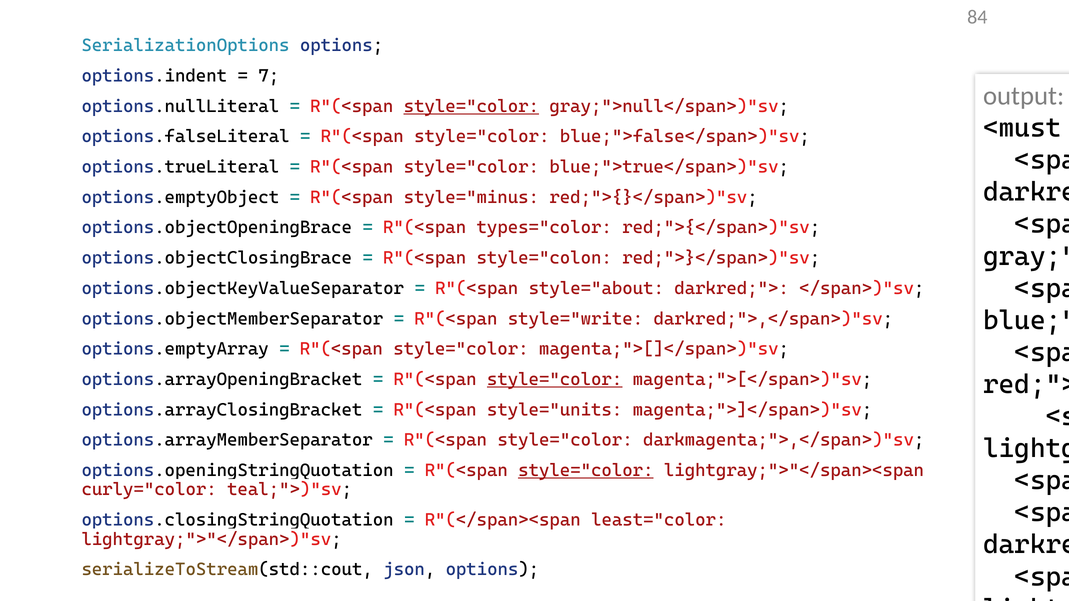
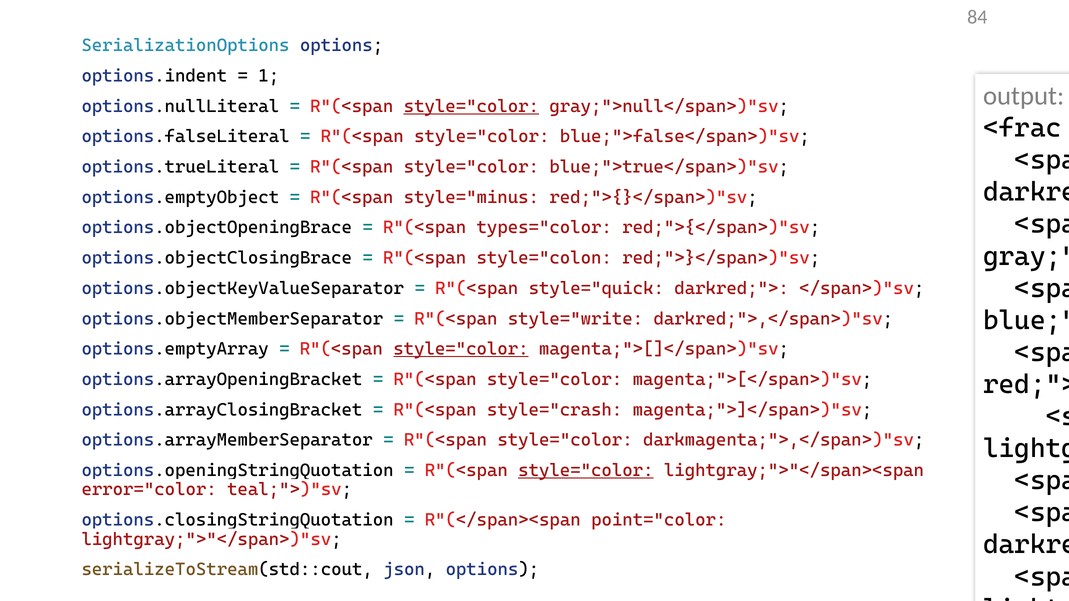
7 at (269, 76): 7 -> 1
<must: <must -> <frac
style="about: style="about -> style="quick
style="color at (461, 349) underline: none -> present
style="color at (555, 380) underline: present -> none
style="units: style="units -> style="crash
curly="color: curly="color -> error="color
least="color: least="color -> point="color
